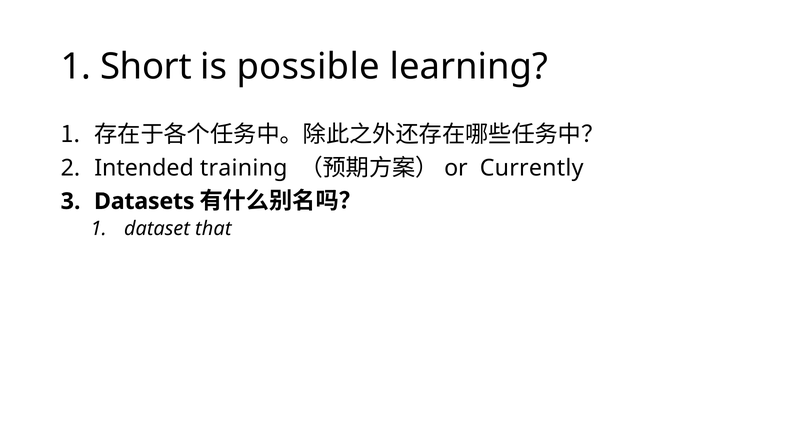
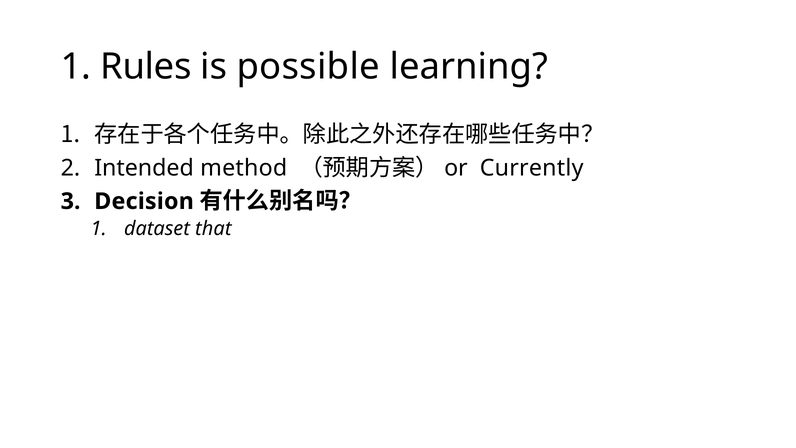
Short: Short -> Rules
training: training -> method
Datasets: Datasets -> Decision
